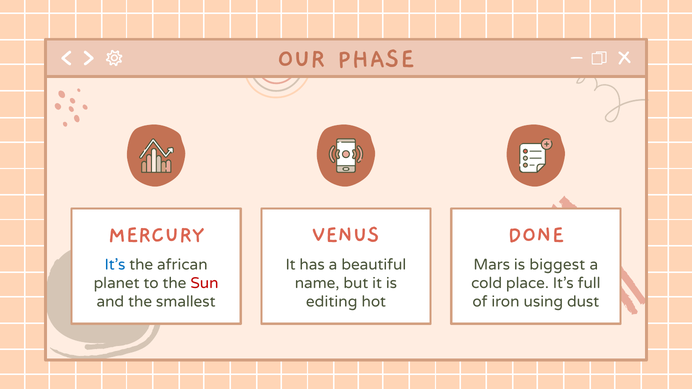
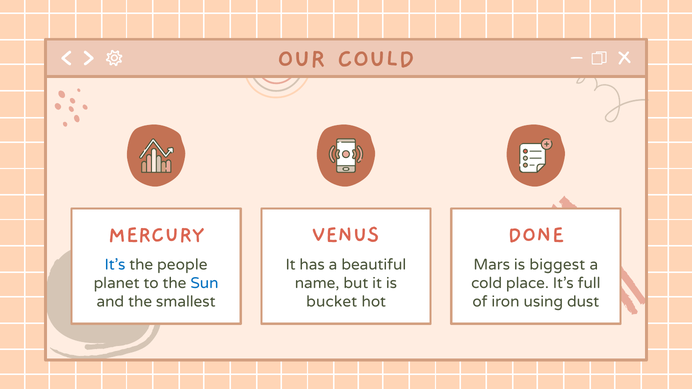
PHASE: PHASE -> COULD
african: african -> people
Sun colour: red -> blue
editing: editing -> bucket
